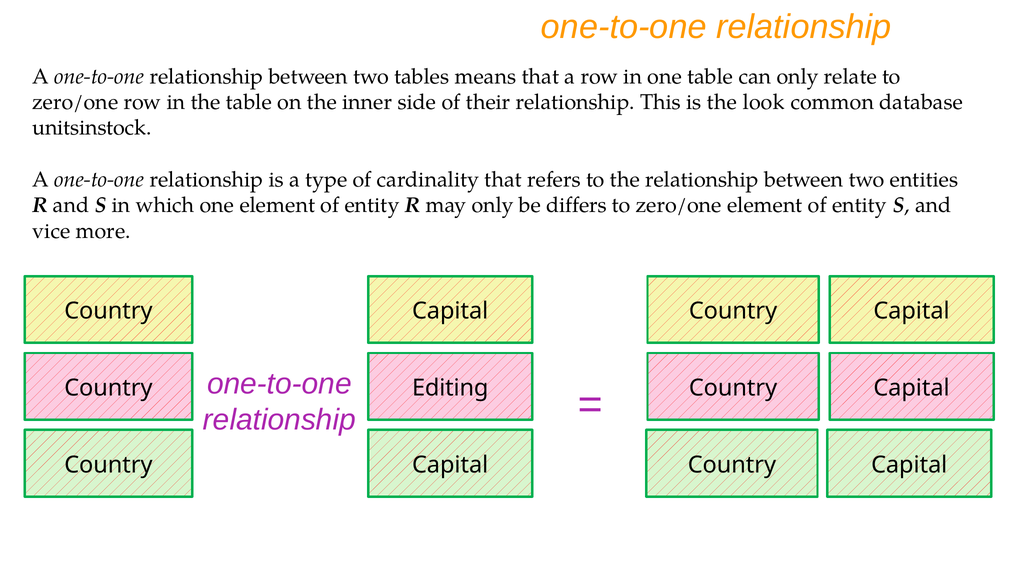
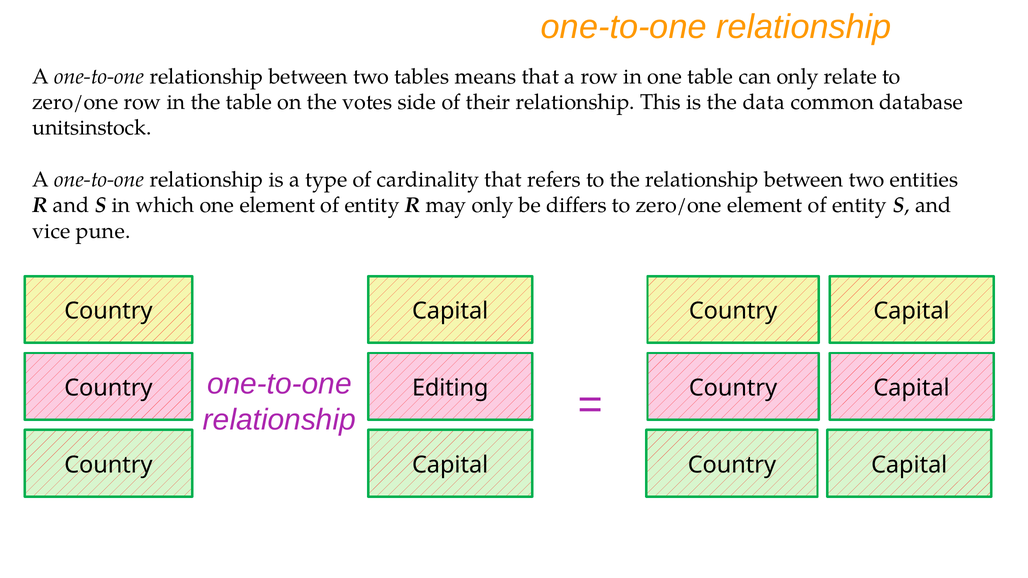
inner: inner -> votes
look: look -> data
more: more -> pune
